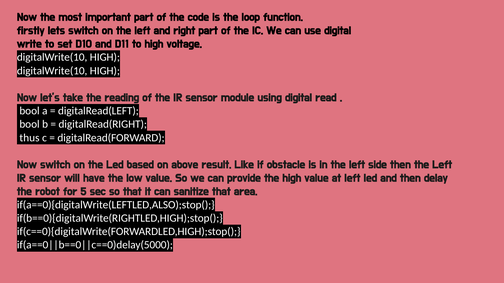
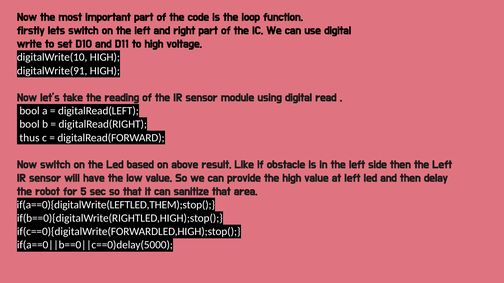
digitalWrite(10 at (52, 71): digitalWrite(10 -> digitalWrite(91
if(a==0){digitalWrite(LEFTLED,ALSO);stop(: if(a==0){digitalWrite(LEFTLED,ALSO);stop( -> if(a==0){digitalWrite(LEFTLED,THEM);stop(
